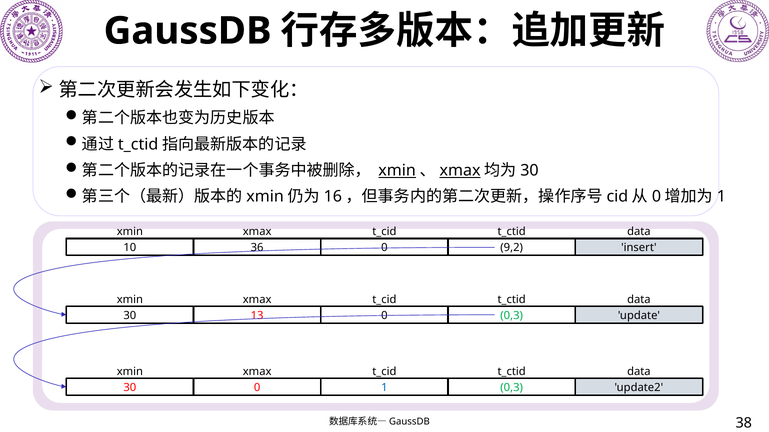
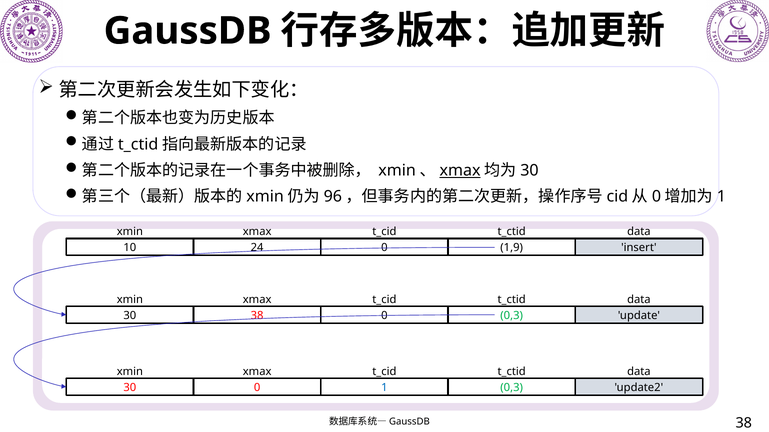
xmin at (397, 171) underline: present -> none
16: 16 -> 96
36: 36 -> 24
9,2: 9,2 -> 1,9
30 13: 13 -> 38
